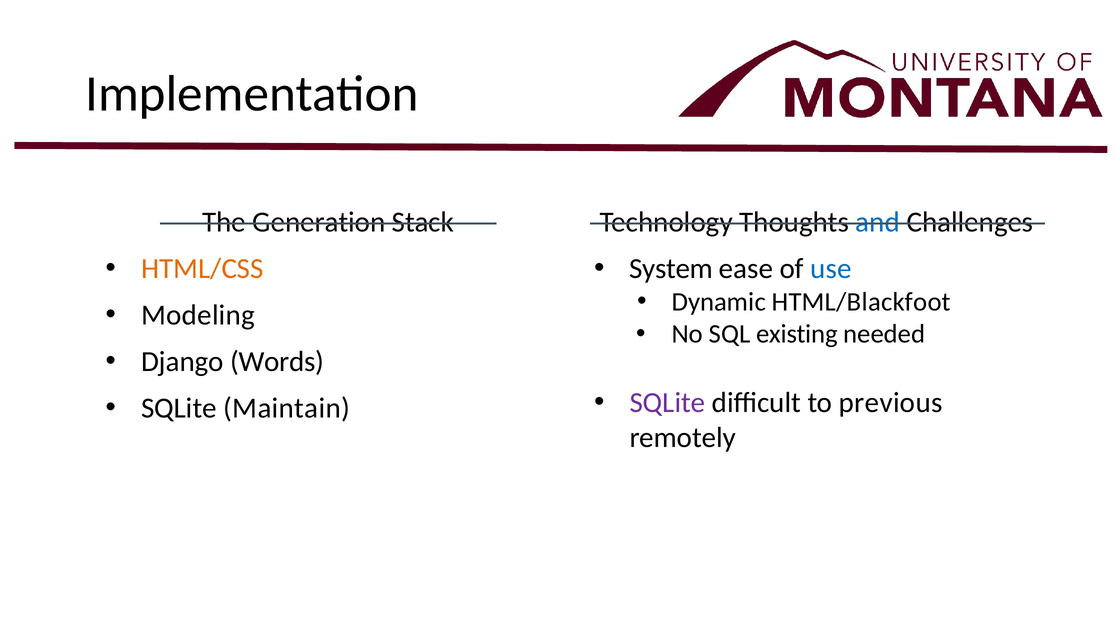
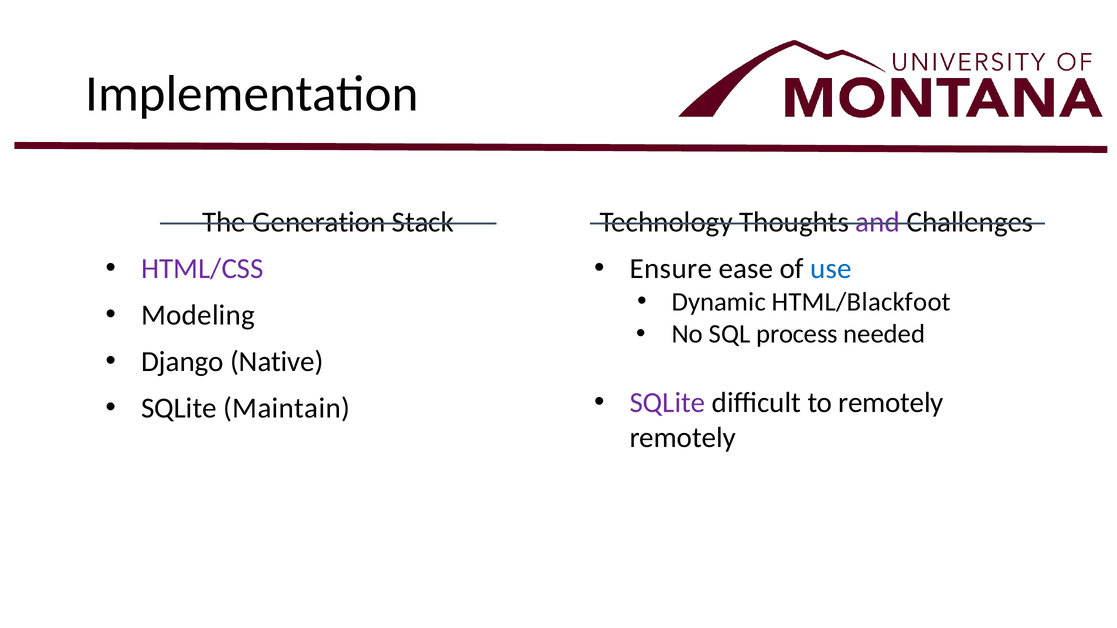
and colour: blue -> purple
HTML/CSS colour: orange -> purple
System: System -> Ensure
existing: existing -> process
Words: Words -> Native
to previous: previous -> remotely
